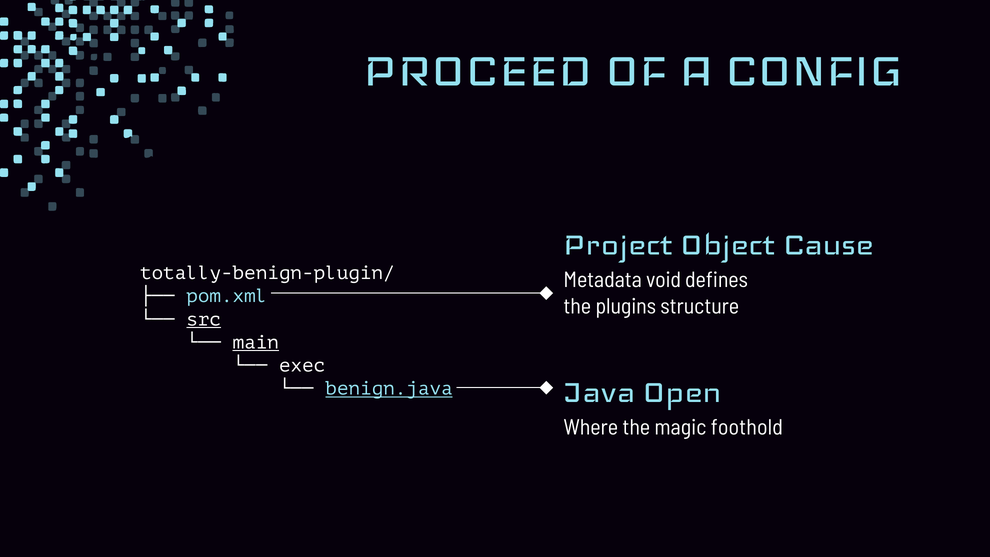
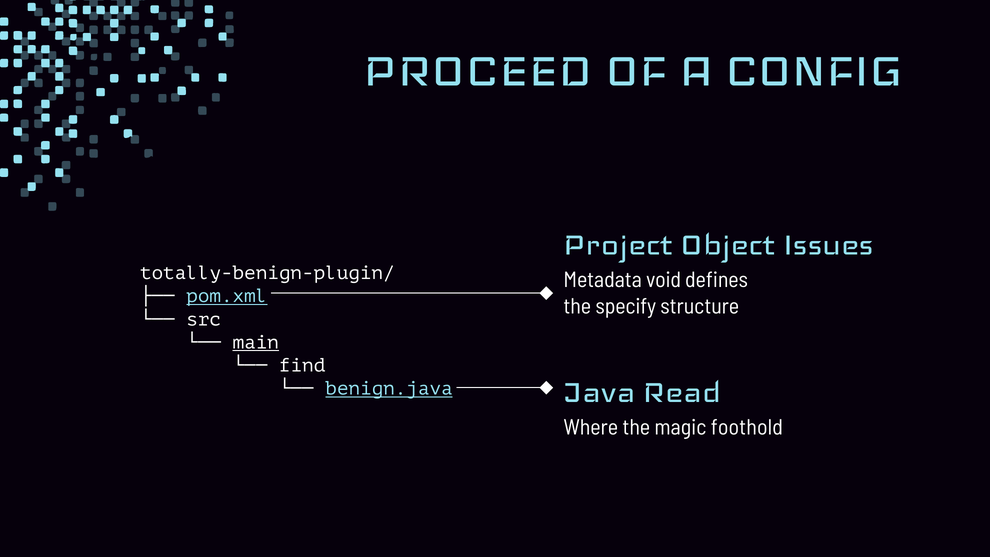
Cause: Cause -> Issues
pom.xml underline: none -> present
plugins: plugins -> specify
src underline: present -> none
exec: exec -> find
Open: Open -> Read
